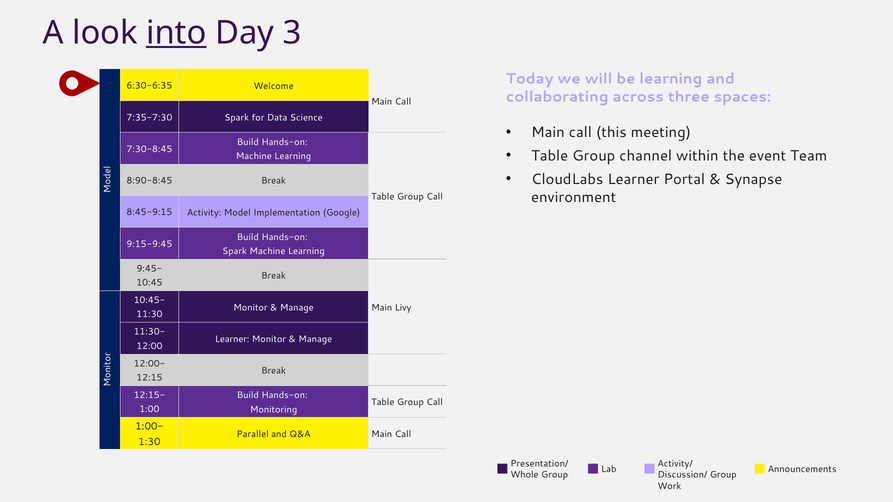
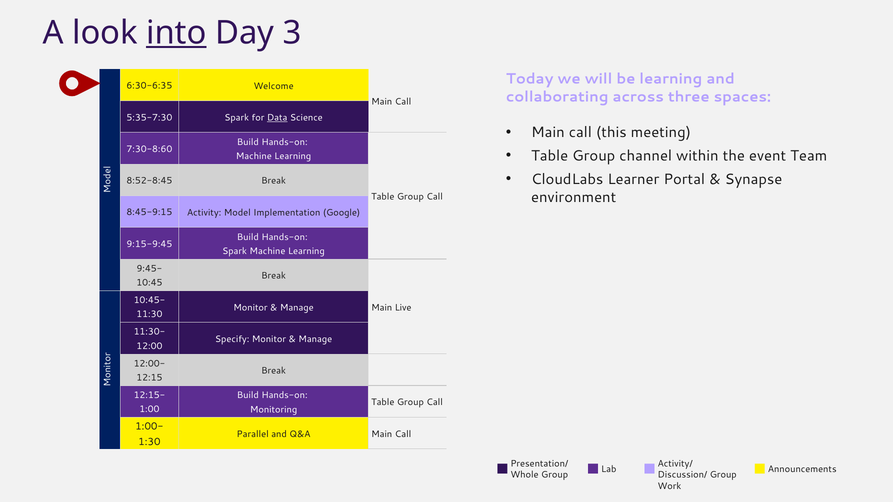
7:35-7:30: 7:35-7:30 -> 5:35-7:30
Data underline: none -> present
7:30-8:45: 7:30-8:45 -> 7:30-8:60
8:90-8:45: 8:90-8:45 -> 8:52-8:45
Livy: Livy -> Live
Learner at (232, 339): Learner -> Specify
